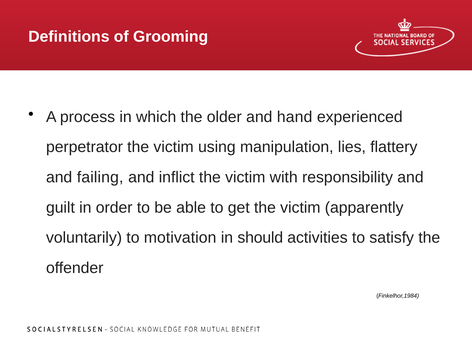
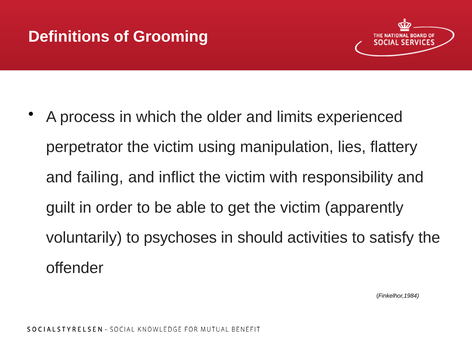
hand: hand -> limits
motivation: motivation -> psychoses
